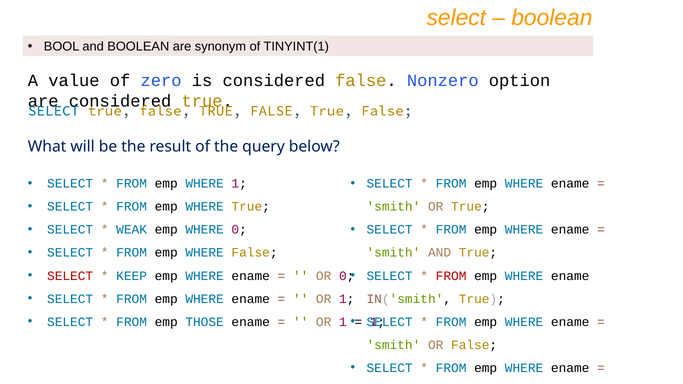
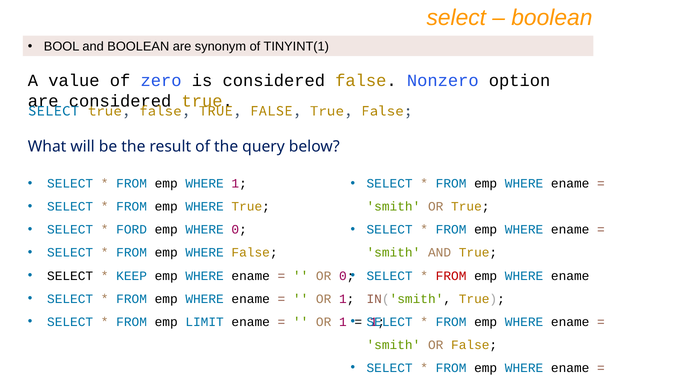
WEAK: WEAK -> FORD
SELECT at (70, 276) colour: red -> black
THOSE: THOSE -> LIMIT
